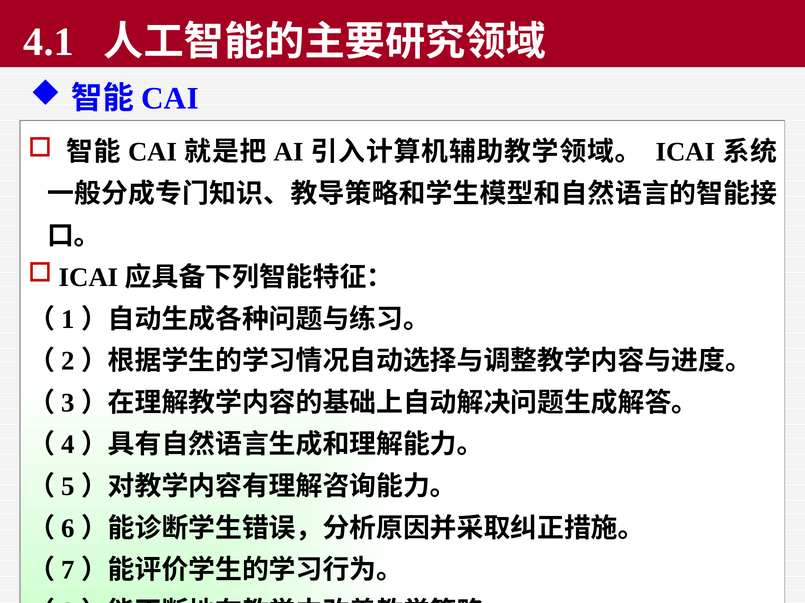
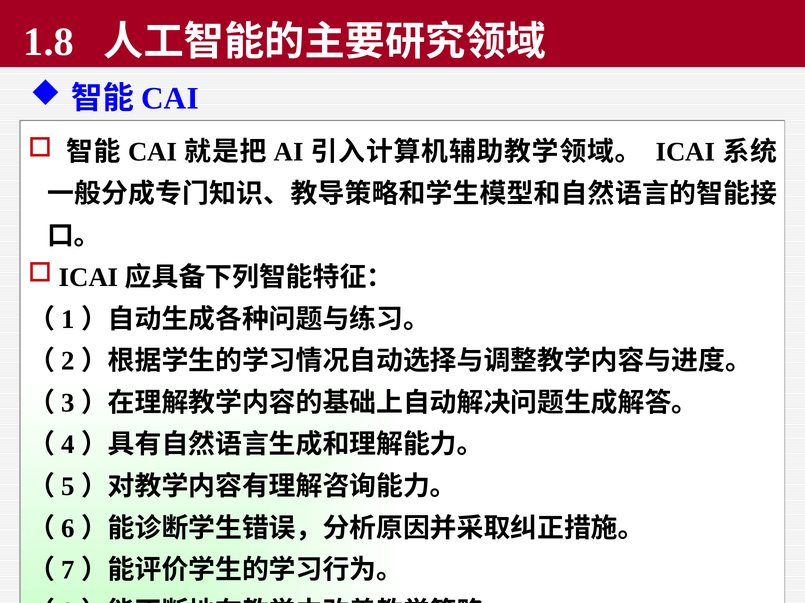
4.1: 4.1 -> 1.8
